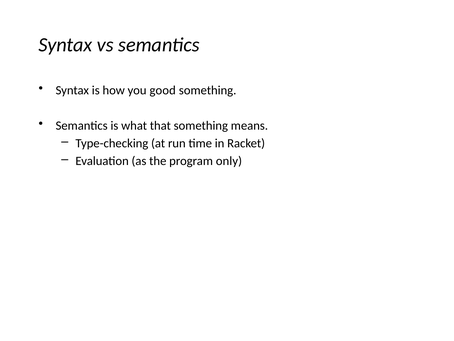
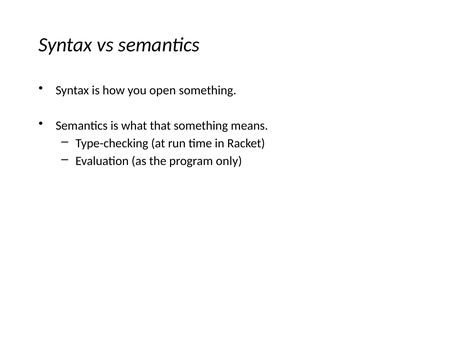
good: good -> open
